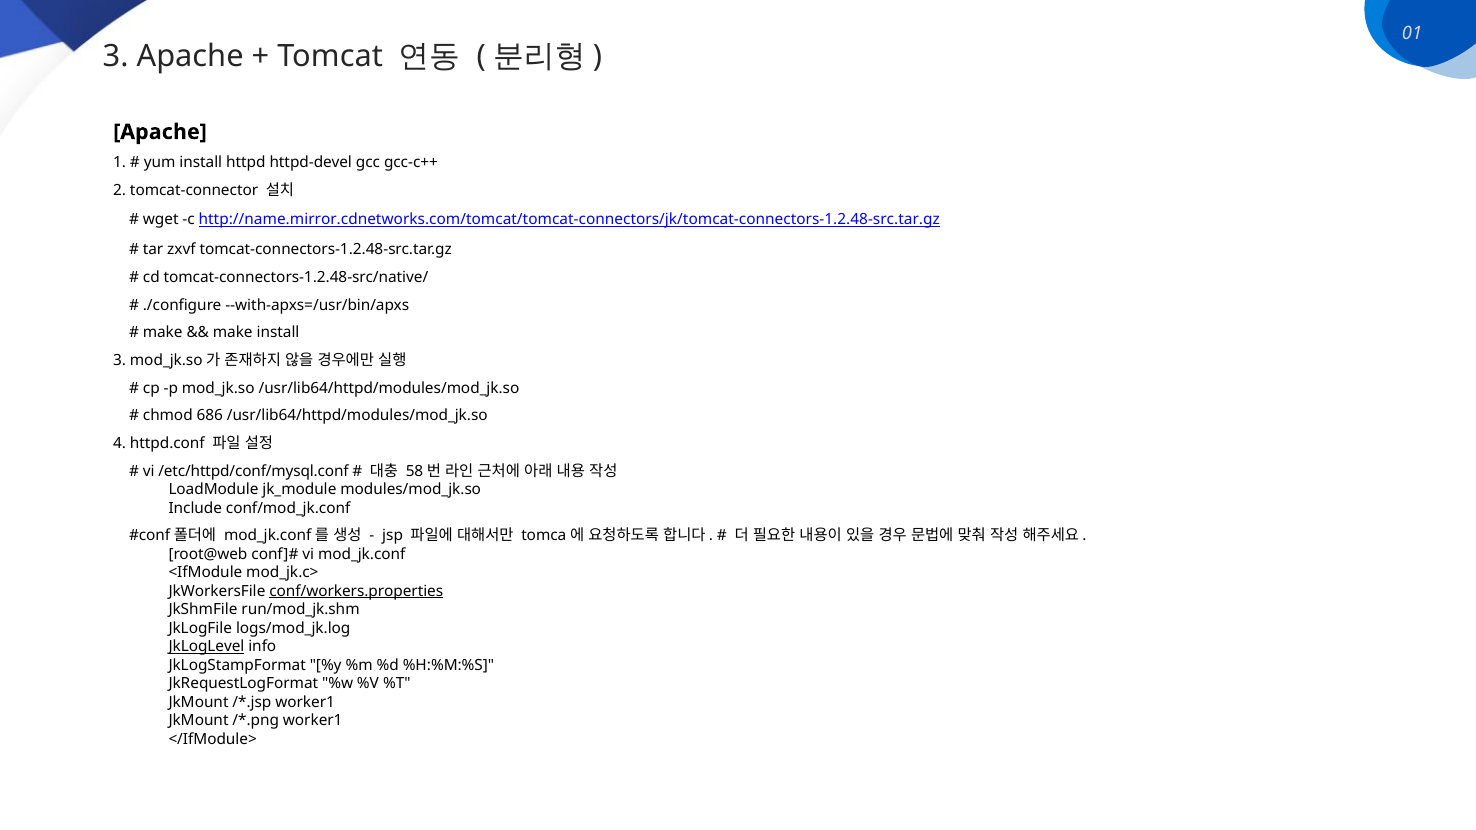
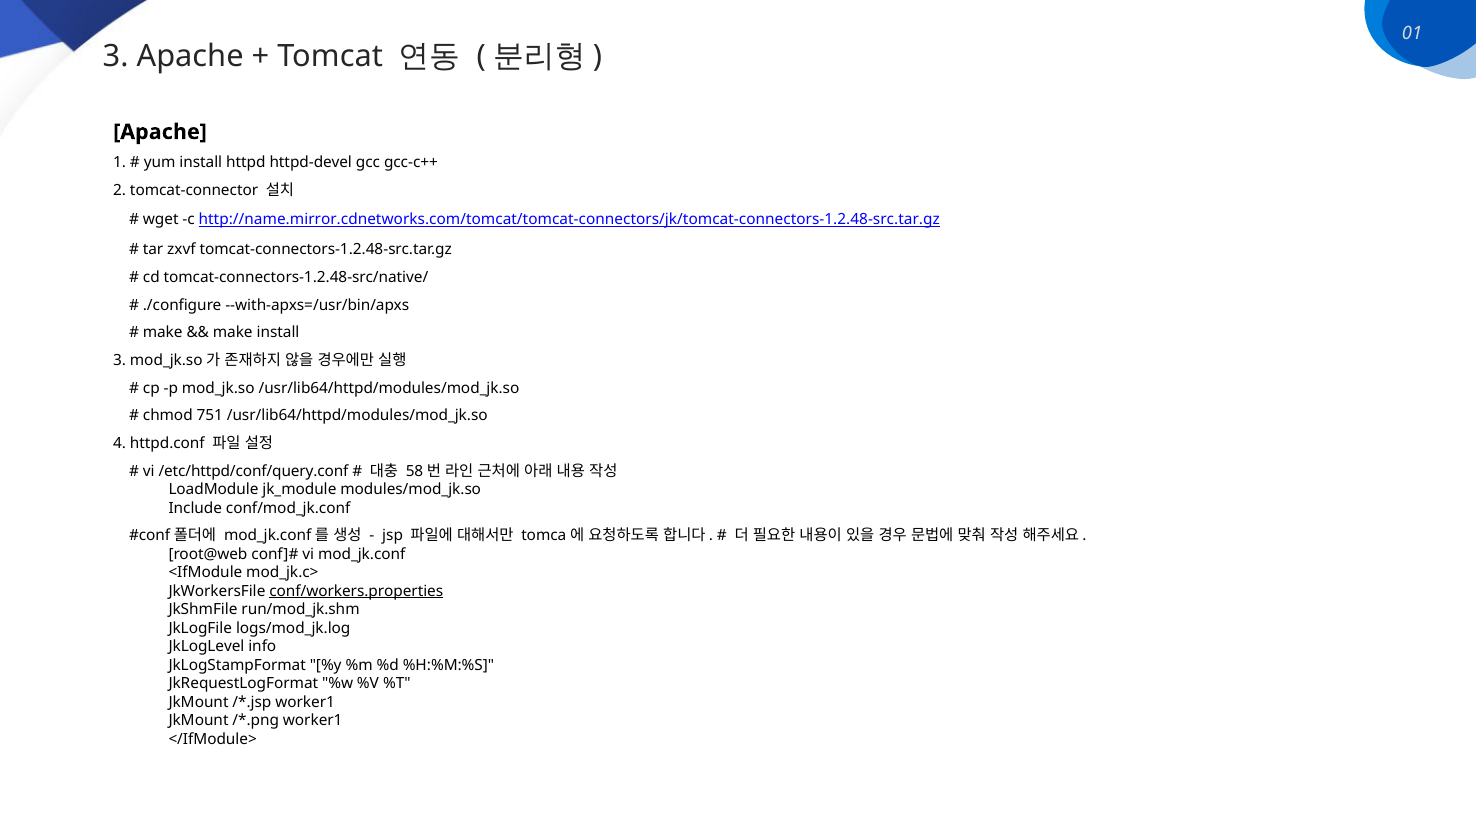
686: 686 -> 751
/etc/httpd/conf/mysql.conf: /etc/httpd/conf/mysql.conf -> /etc/httpd/conf/query.conf
JkLogLevel underline: present -> none
